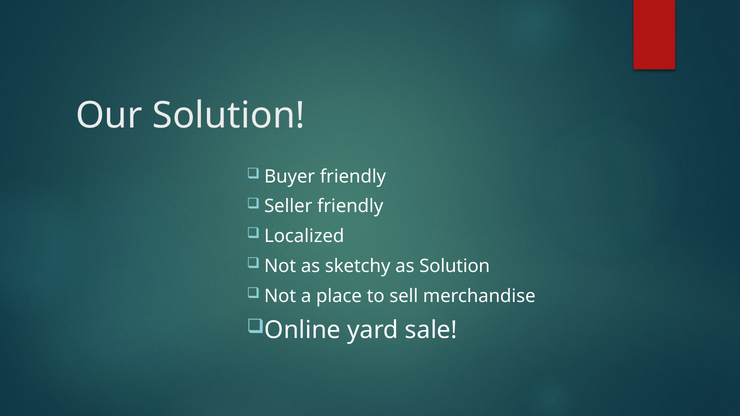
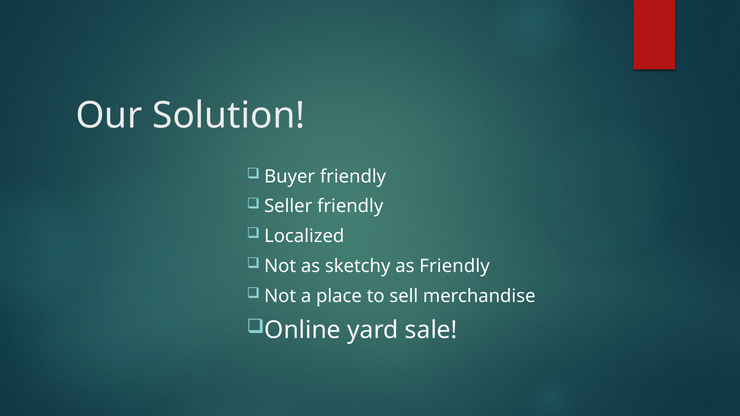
as Solution: Solution -> Friendly
